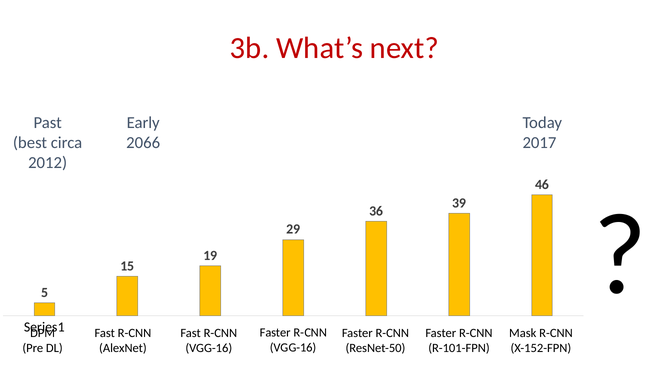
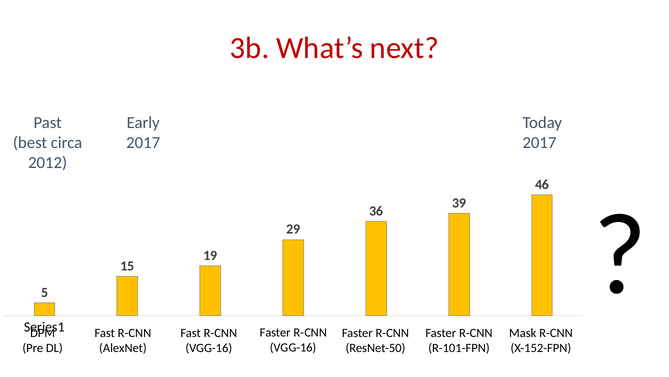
2066 at (143, 142): 2066 -> 2017
